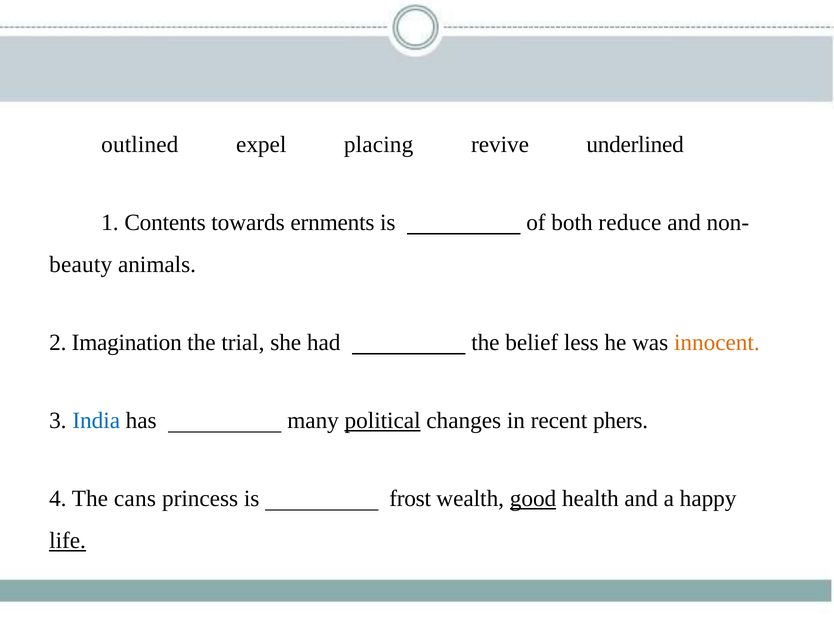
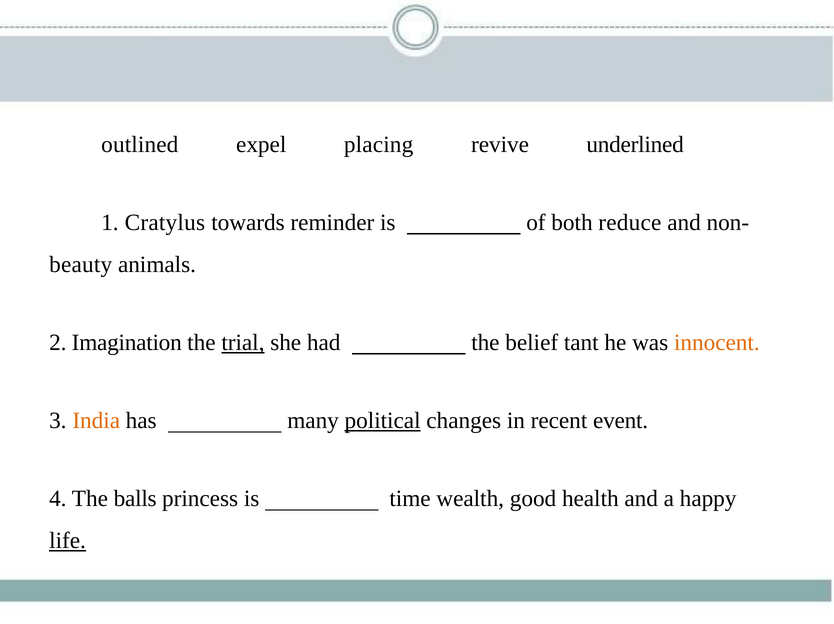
Contents: Contents -> Cratylus
ernments: ernments -> reminder
trial underline: none -> present
less: less -> tant
India colour: blue -> orange
phers: phers -> event
cans: cans -> balls
frost: frost -> time
good underline: present -> none
